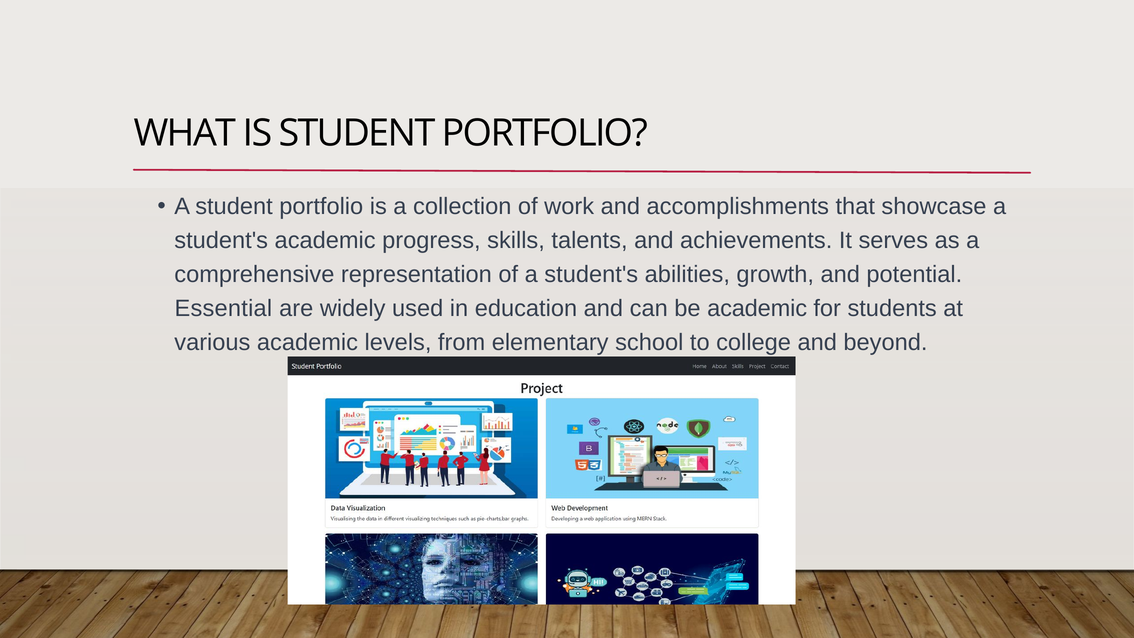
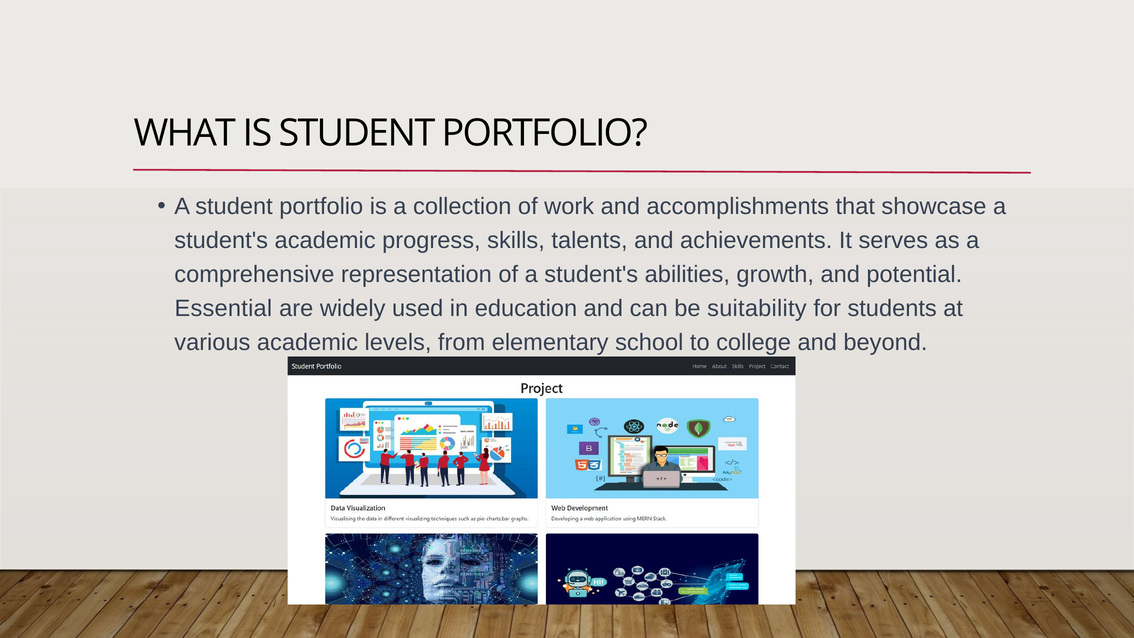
be academic: academic -> suitability
